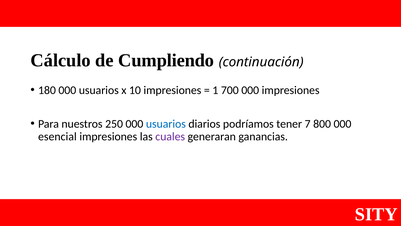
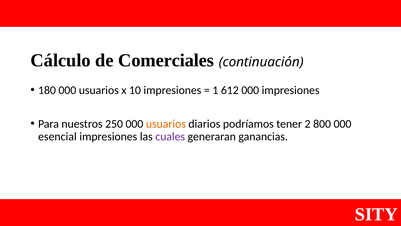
Cumpliendo: Cumpliendo -> Comerciales
700: 700 -> 612
usuarios at (166, 124) colour: blue -> orange
7: 7 -> 2
